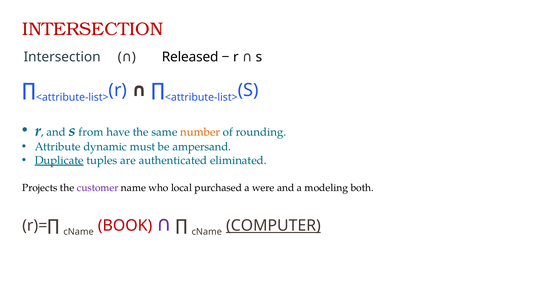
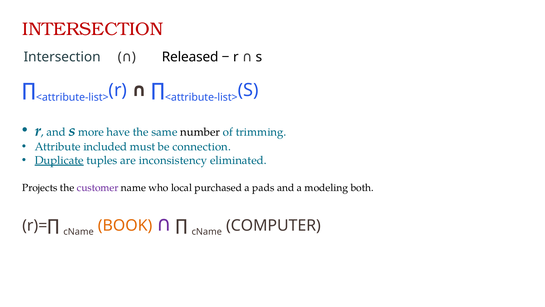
from: from -> more
number colour: orange -> black
rounding: rounding -> trimming
dynamic: dynamic -> included
ampersand: ampersand -> connection
authenticated: authenticated -> inconsistency
were: were -> pads
BOOK colour: red -> orange
COMPUTER underline: present -> none
